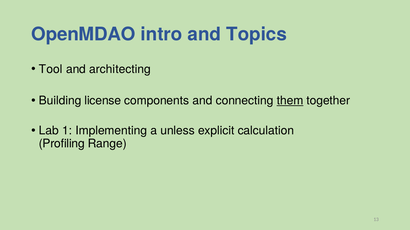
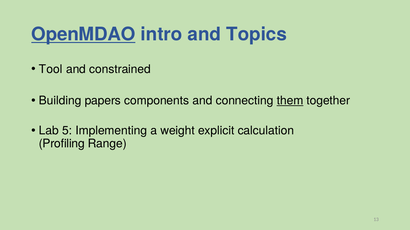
OpenMDAO underline: none -> present
architecting: architecting -> constrained
license: license -> papers
1: 1 -> 5
unless: unless -> weight
